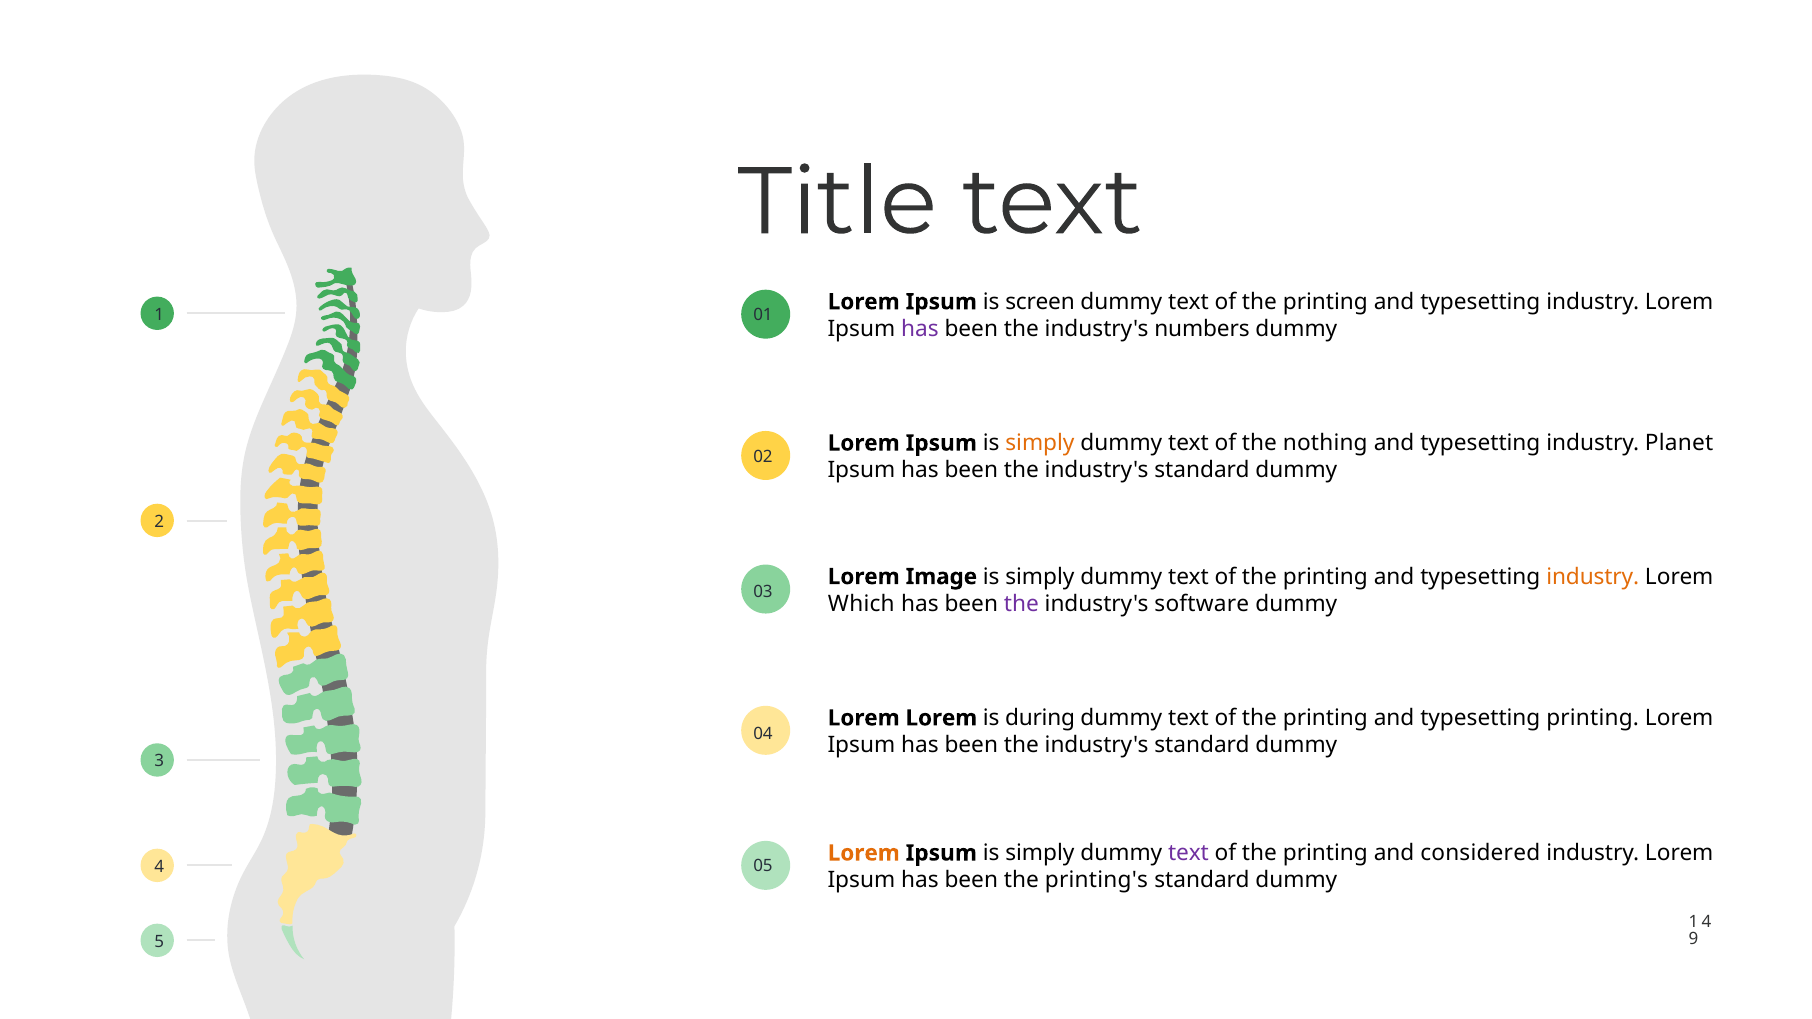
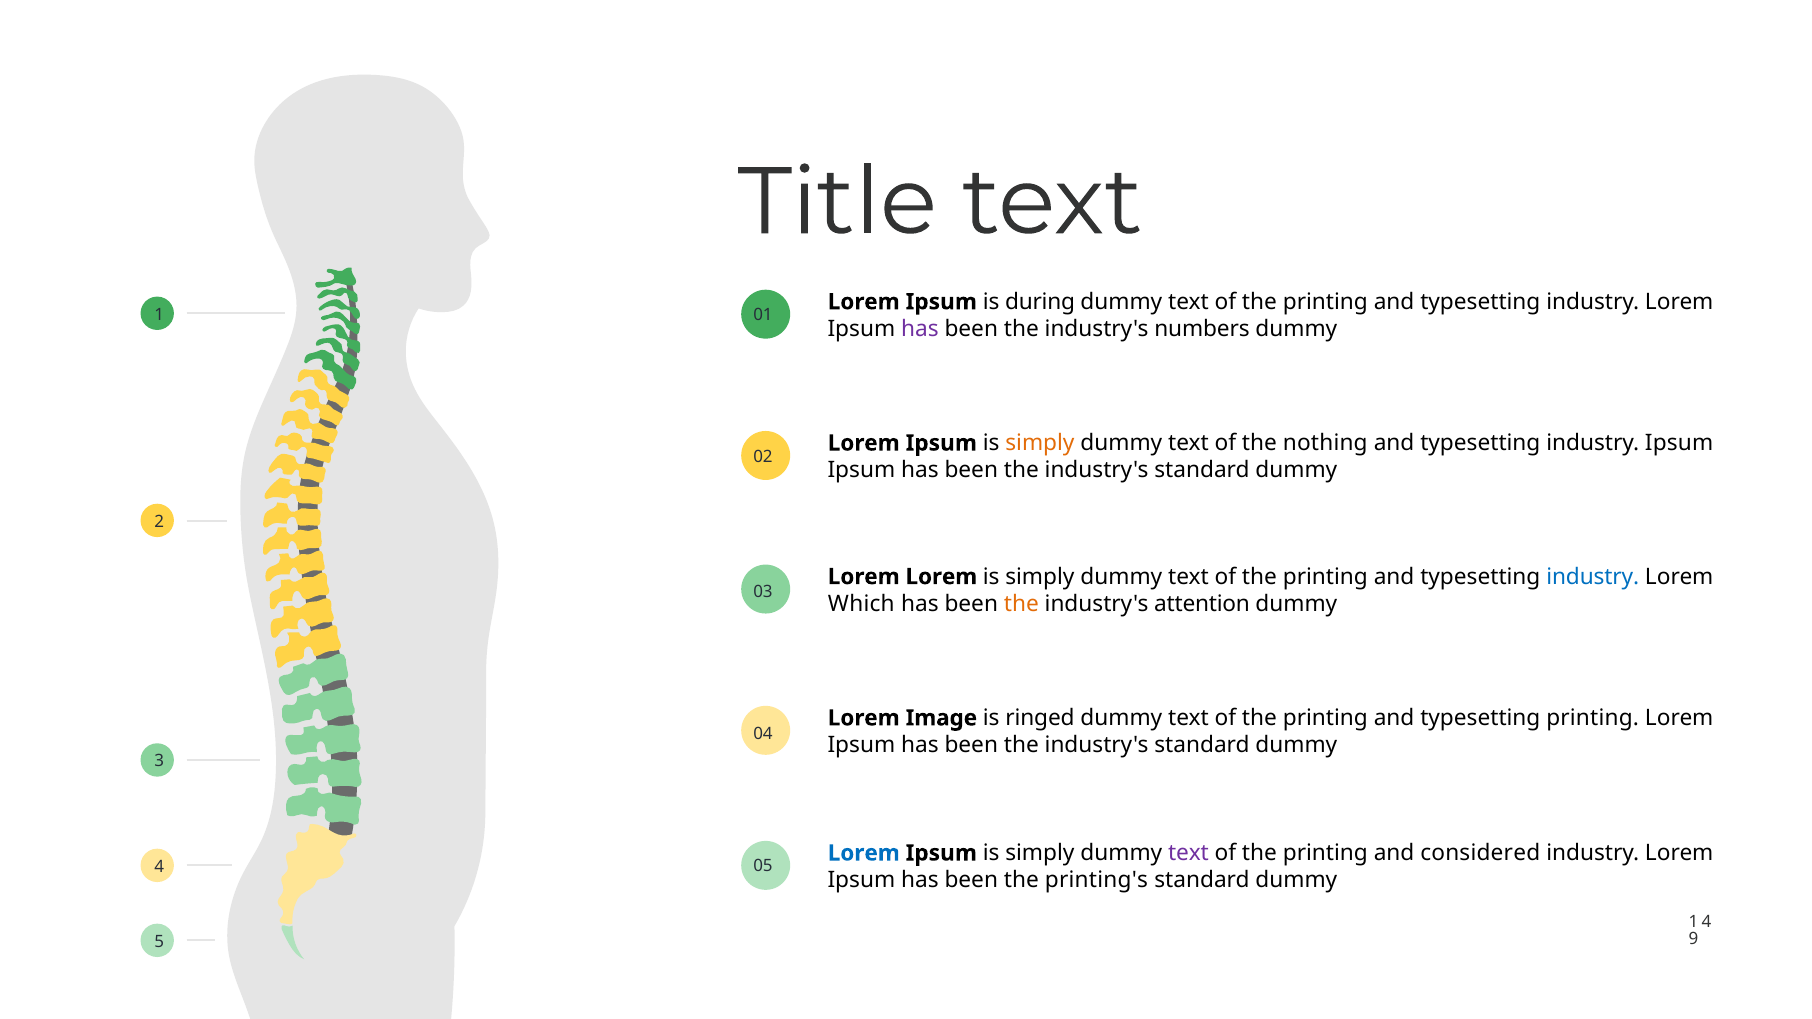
screen: screen -> during
industry Planet: Planet -> Ipsum
Lorem Image: Image -> Lorem
industry at (1593, 577) colour: orange -> blue
the at (1021, 604) colour: purple -> orange
software: software -> attention
Lorem Lorem: Lorem -> Image
during: during -> ringed
Lorem at (864, 853) colour: orange -> blue
